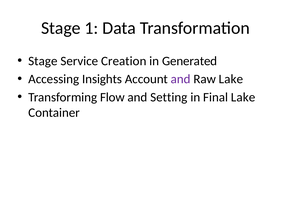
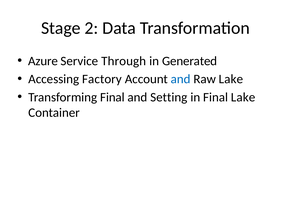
1: 1 -> 2
Stage at (43, 61): Stage -> Azure
Creation: Creation -> Through
Insights: Insights -> Factory
and at (181, 79) colour: purple -> blue
Transforming Flow: Flow -> Final
